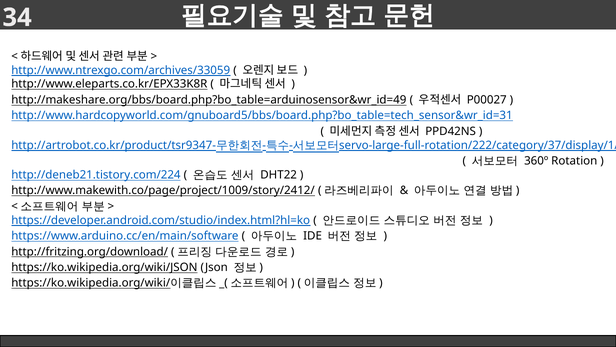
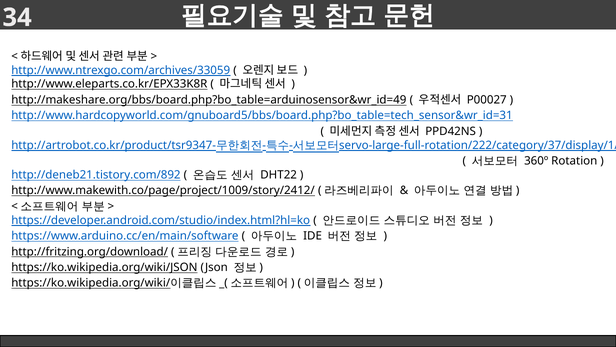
http://deneb21.tistory.com/224: http://deneb21.tistory.com/224 -> http://deneb21.tistory.com/892
